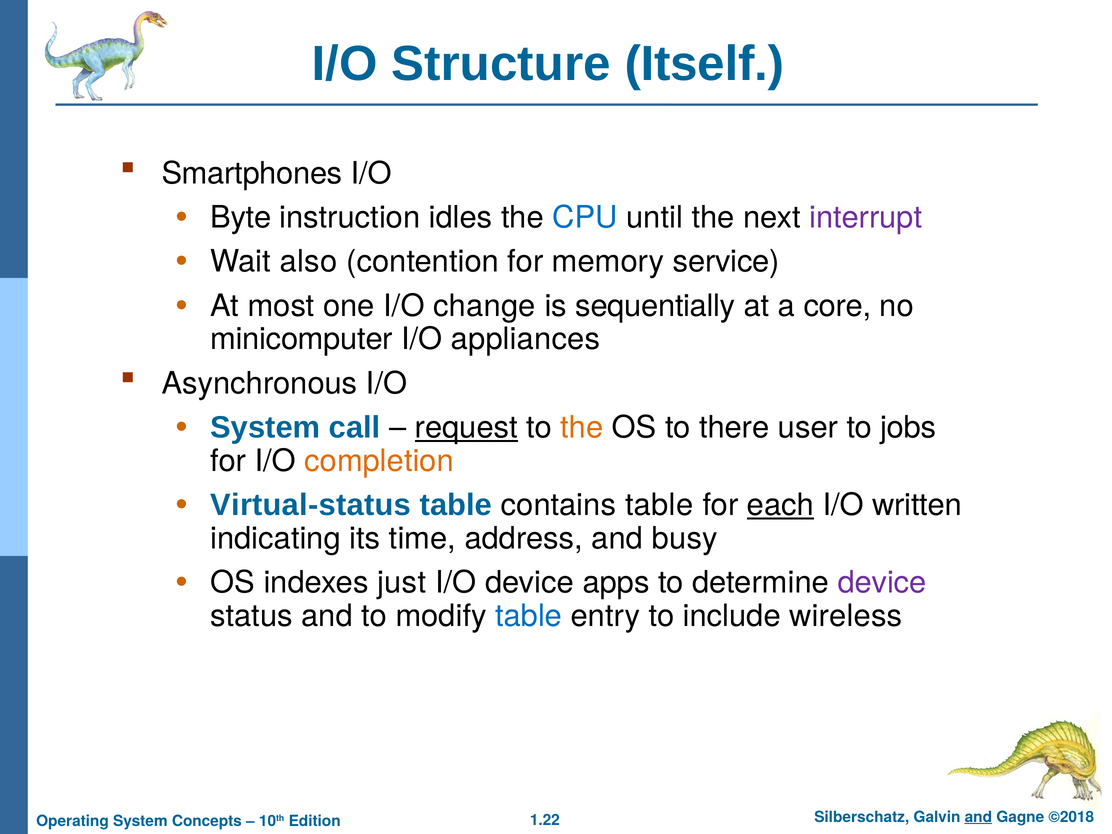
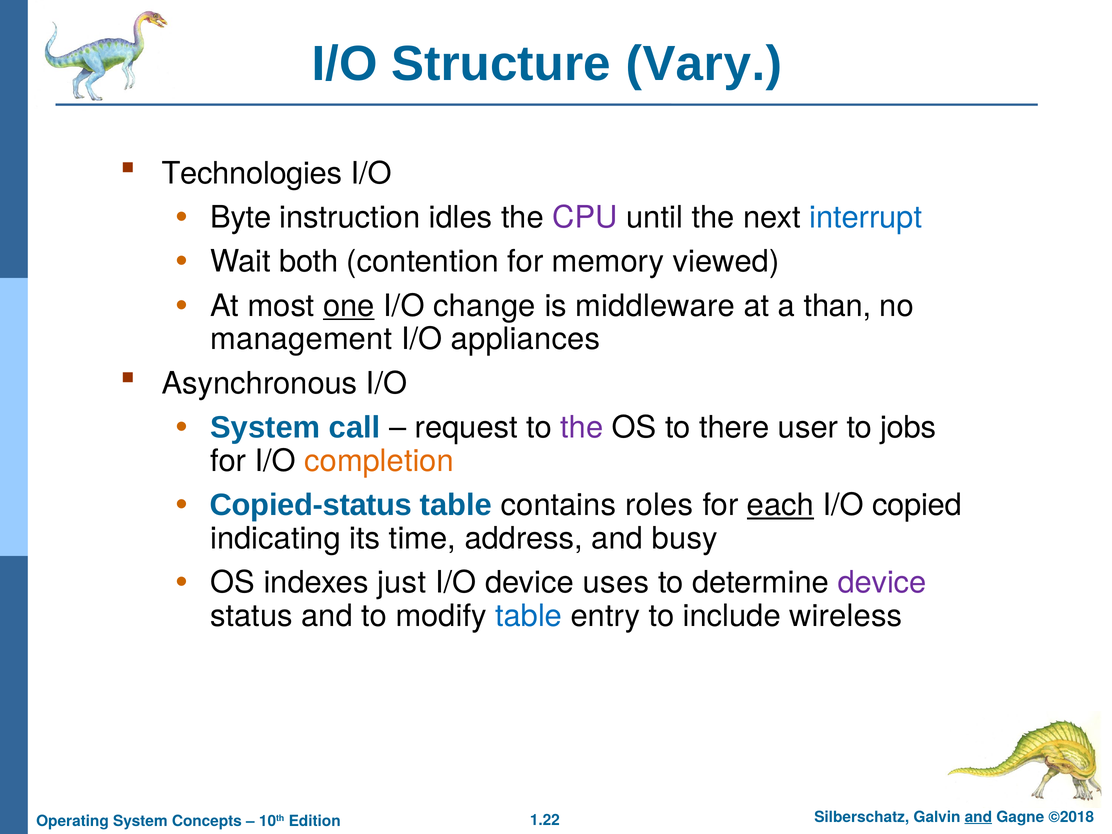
Itself: Itself -> Vary
Smartphones: Smartphones -> Technologies
CPU colour: blue -> purple
interrupt colour: purple -> blue
also: also -> both
service: service -> viewed
one underline: none -> present
sequentially: sequentially -> middleware
core: core -> than
minicomputer: minicomputer -> management
request underline: present -> none
the at (582, 428) colour: orange -> purple
Virtual-status: Virtual-status -> Copied-status
contains table: table -> roles
written: written -> copied
apps: apps -> uses
